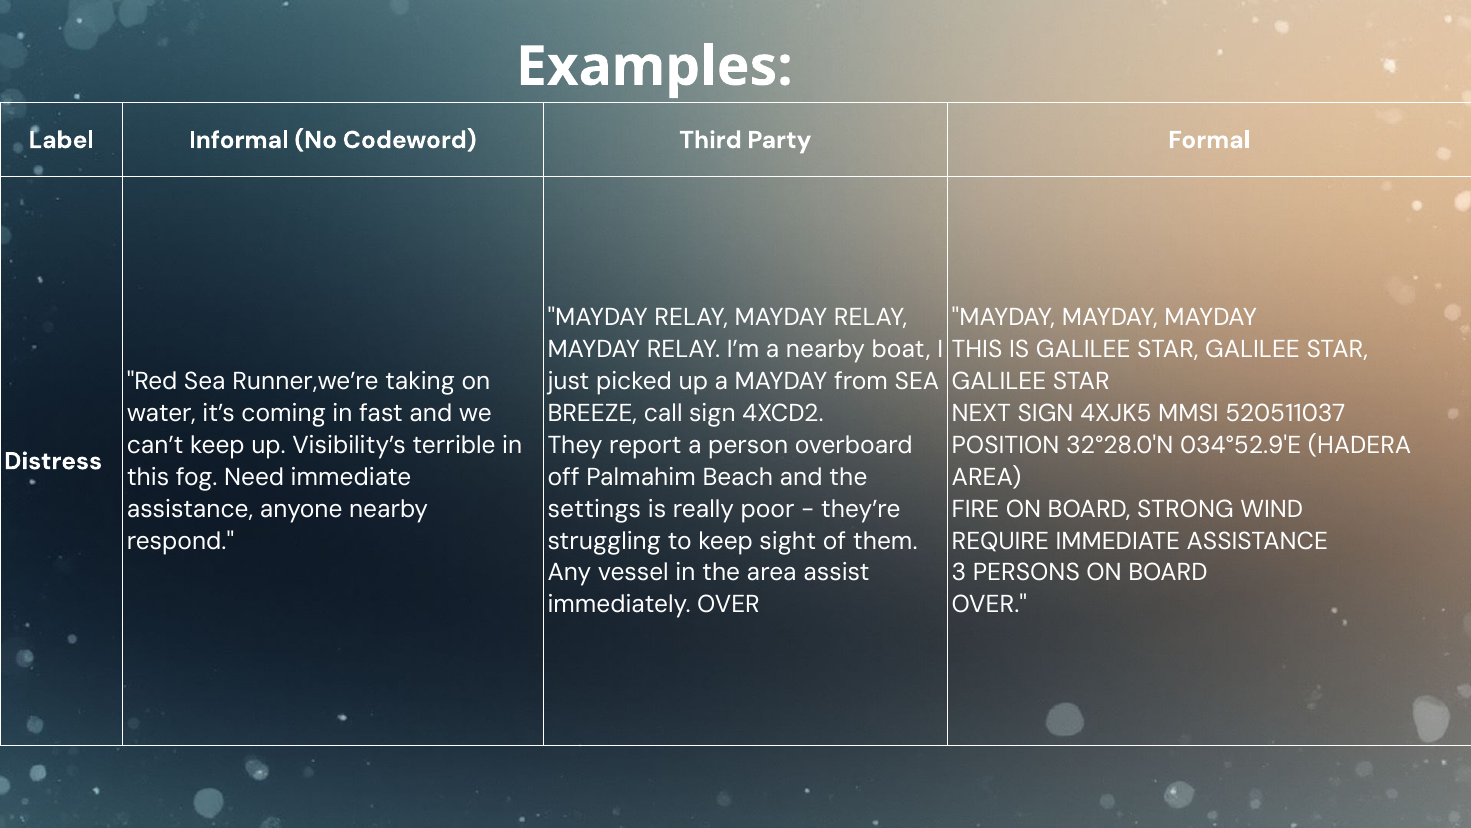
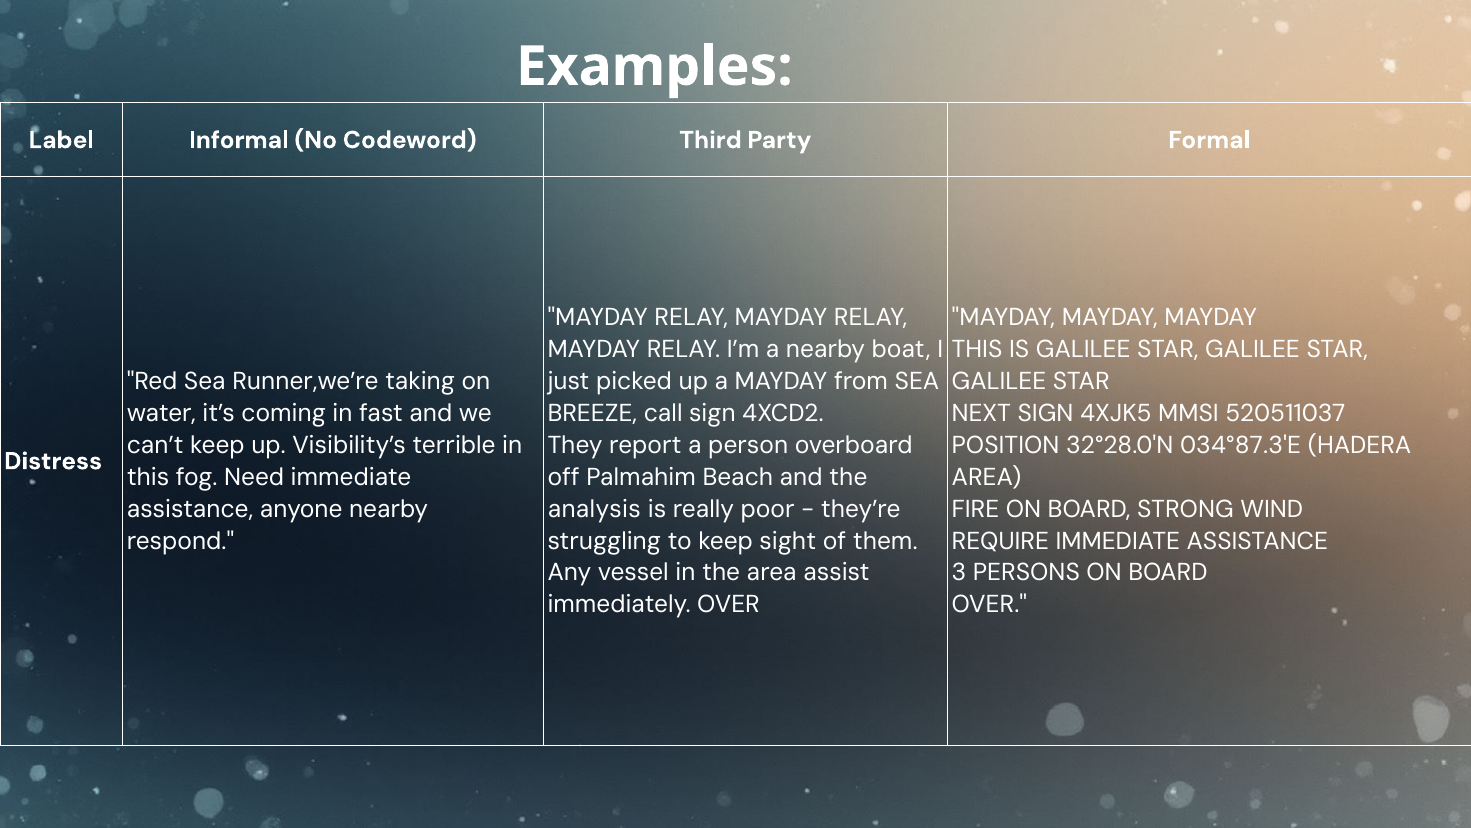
034°52.9'E: 034°52.9'E -> 034°87.3'E
settings: settings -> analysis
